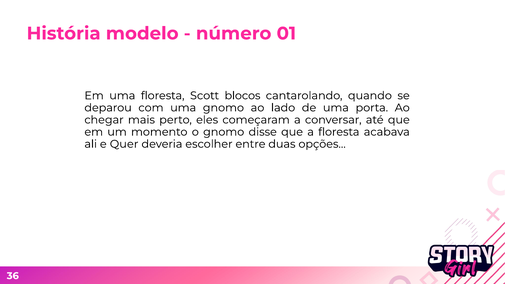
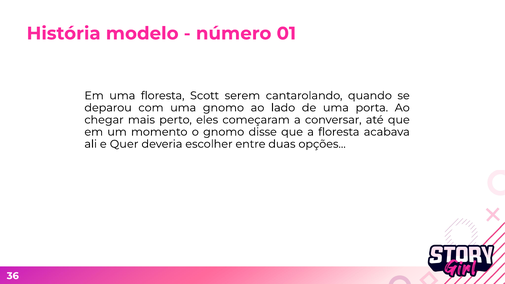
blocos: blocos -> serem
